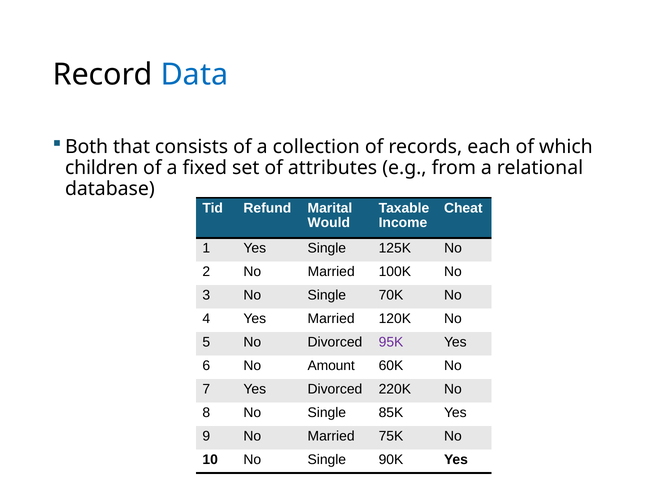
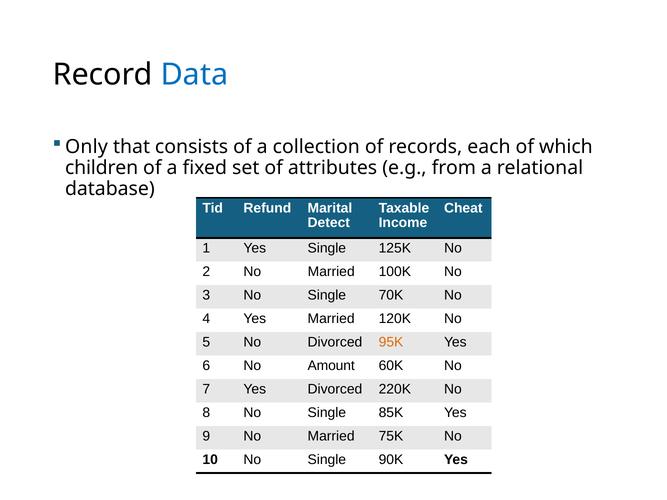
Both: Both -> Only
Would: Would -> Detect
95K colour: purple -> orange
